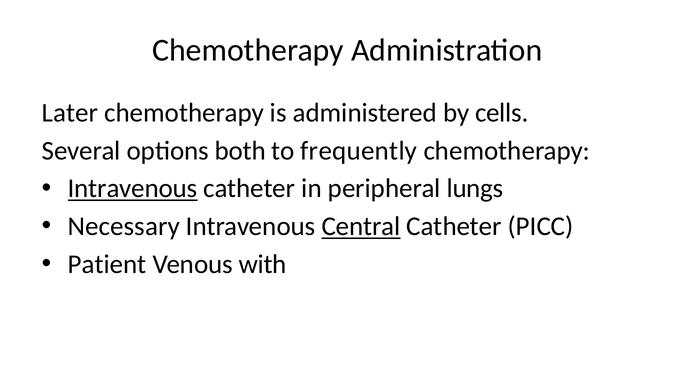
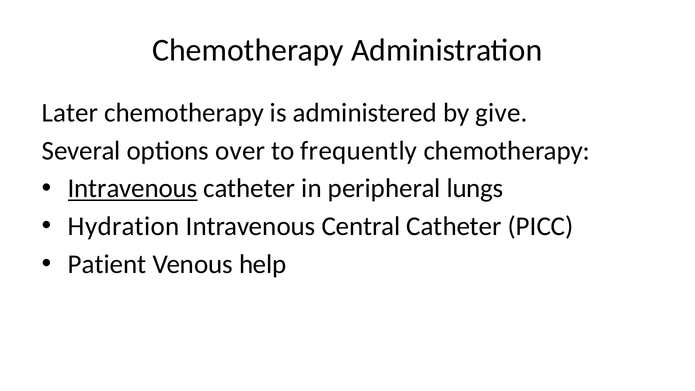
cells: cells -> give
both: both -> over
Necessary: Necessary -> Hydration
Central underline: present -> none
with: with -> help
